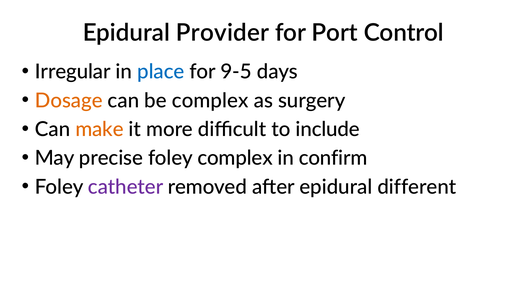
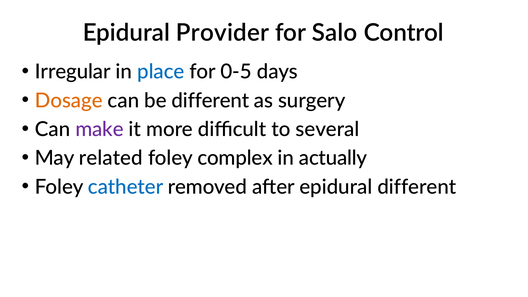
Port: Port -> Salo
9-5: 9-5 -> 0-5
be complex: complex -> different
make colour: orange -> purple
include: include -> several
precise: precise -> related
confirm: confirm -> actually
catheter colour: purple -> blue
